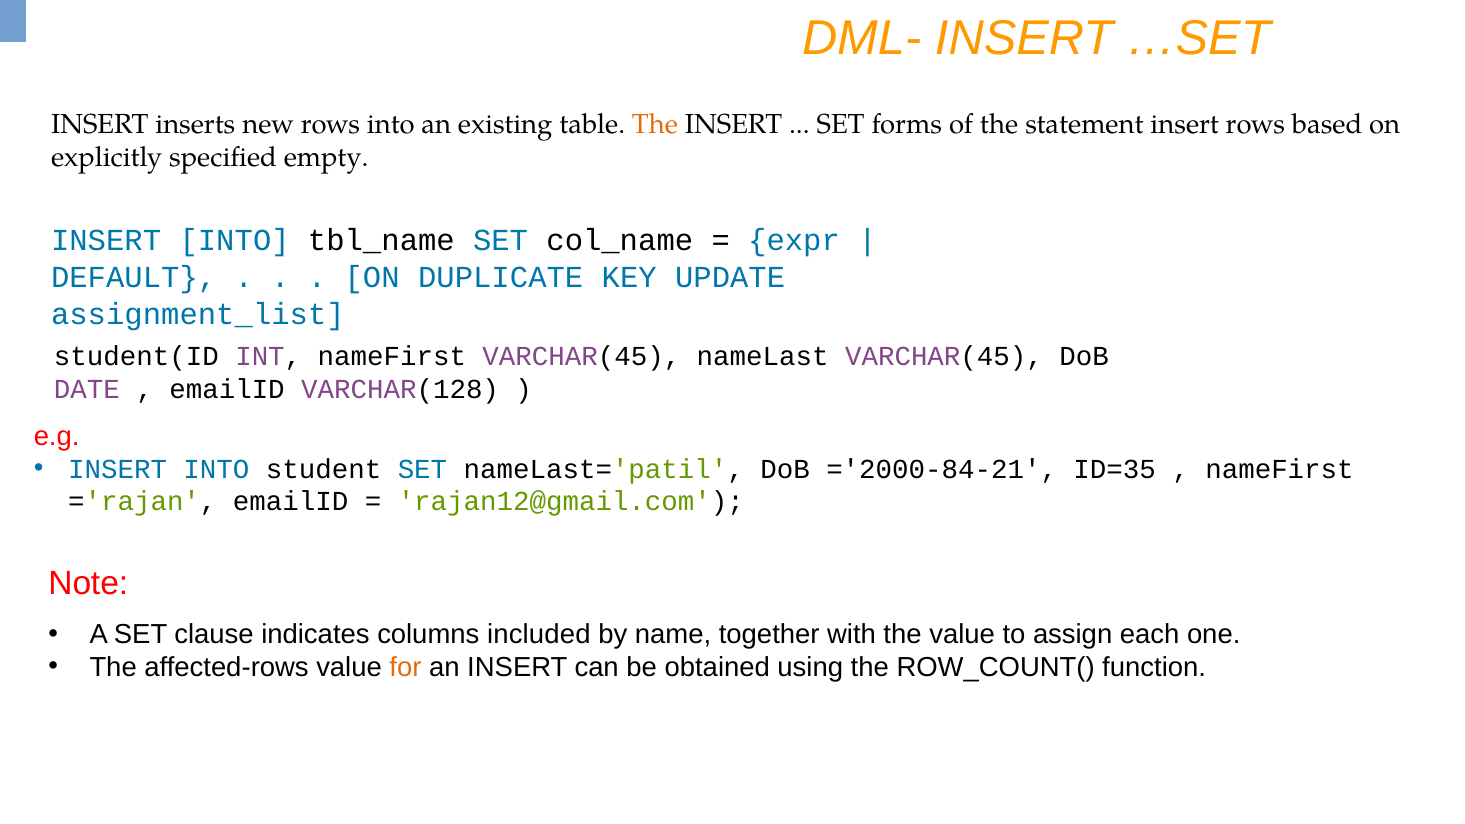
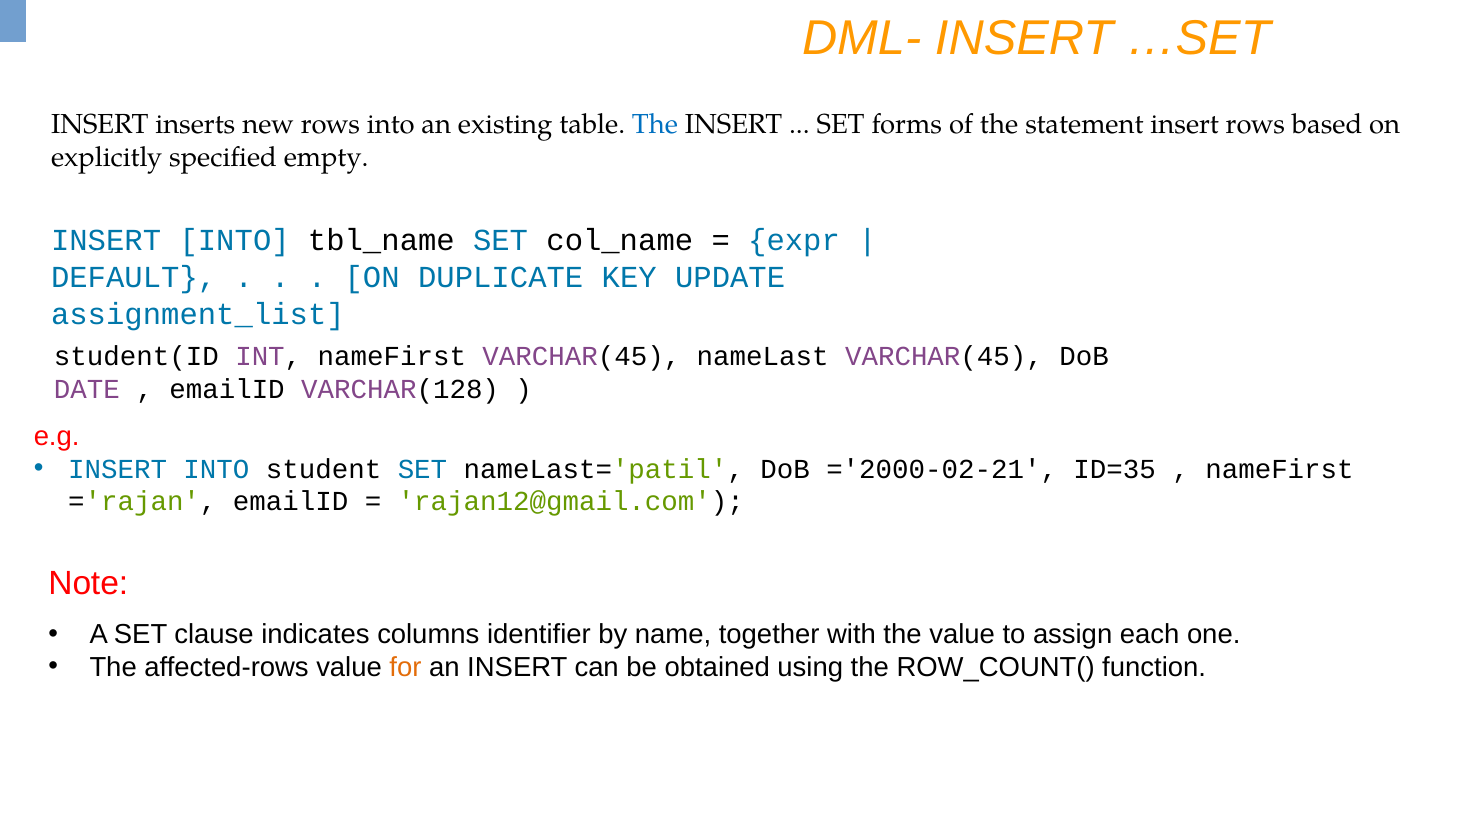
The at (655, 124) colour: orange -> blue
='2000-84-21: ='2000-84-21 -> ='2000-02-21
included: included -> identifier
